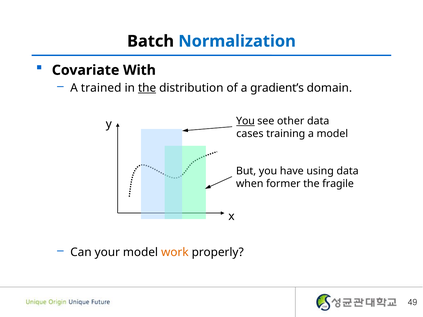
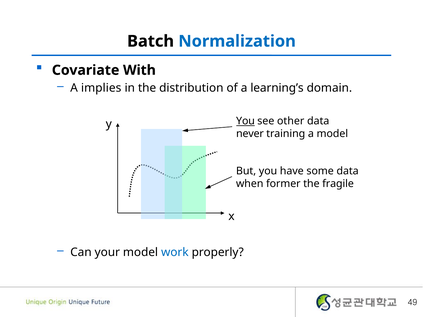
trained: trained -> implies
the at (147, 88) underline: present -> none
gradient’s: gradient’s -> learning’s
cases: cases -> never
using: using -> some
work colour: orange -> blue
